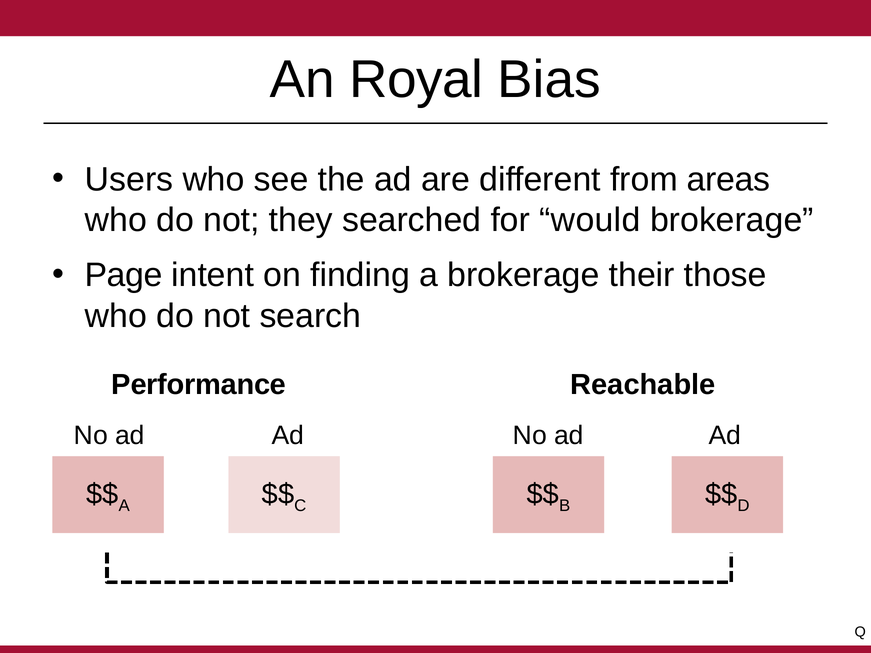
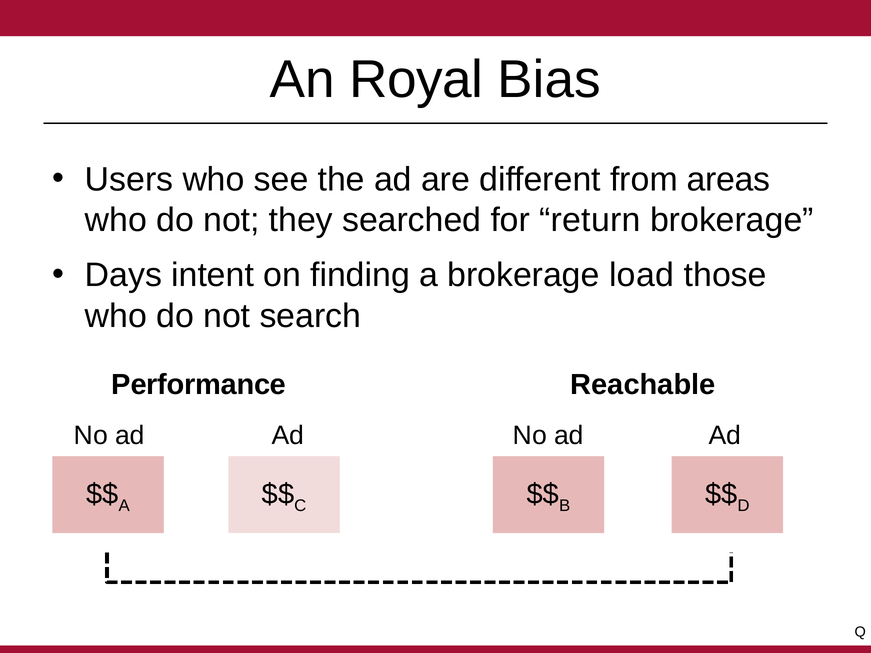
would: would -> return
Page: Page -> Days
their: their -> load
